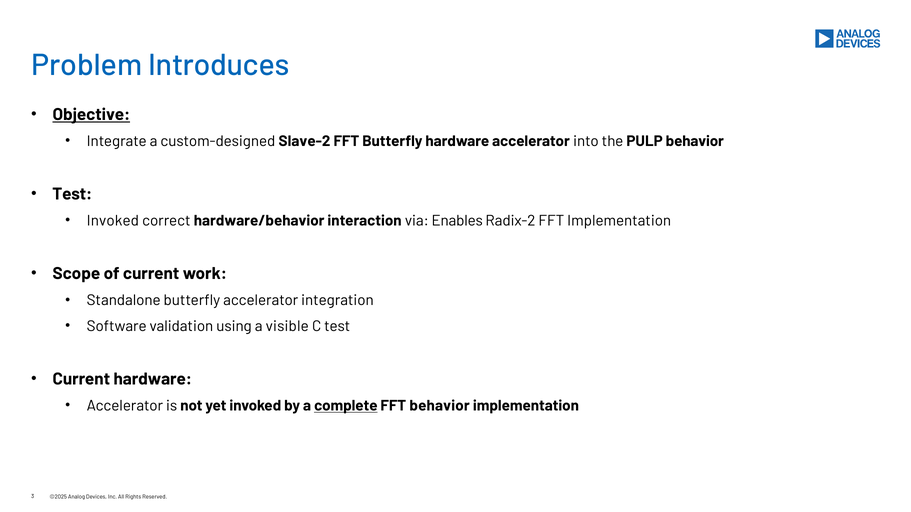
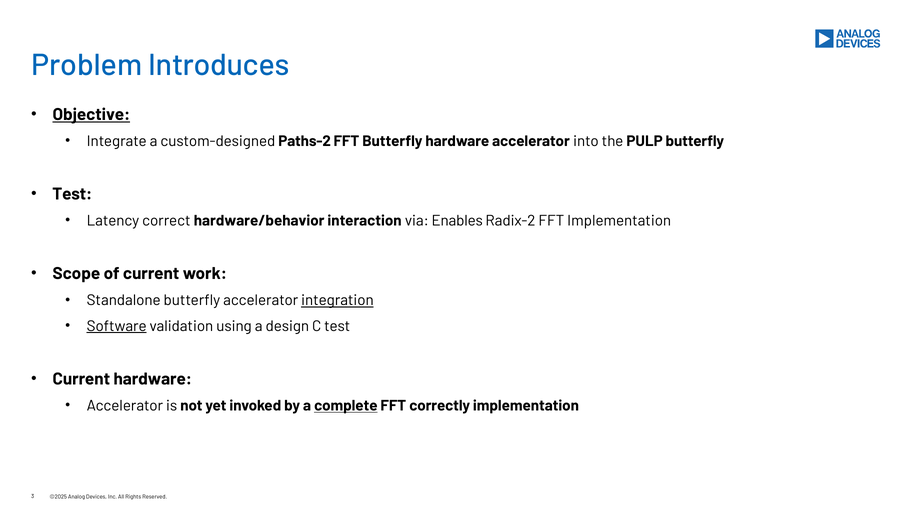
Slave-2: Slave-2 -> Paths-2
PULP behavior: behavior -> butterfly
Invoked at (113, 221): Invoked -> Latency
integration underline: none -> present
Software underline: none -> present
visible: visible -> design
FFT behavior: behavior -> correctly
